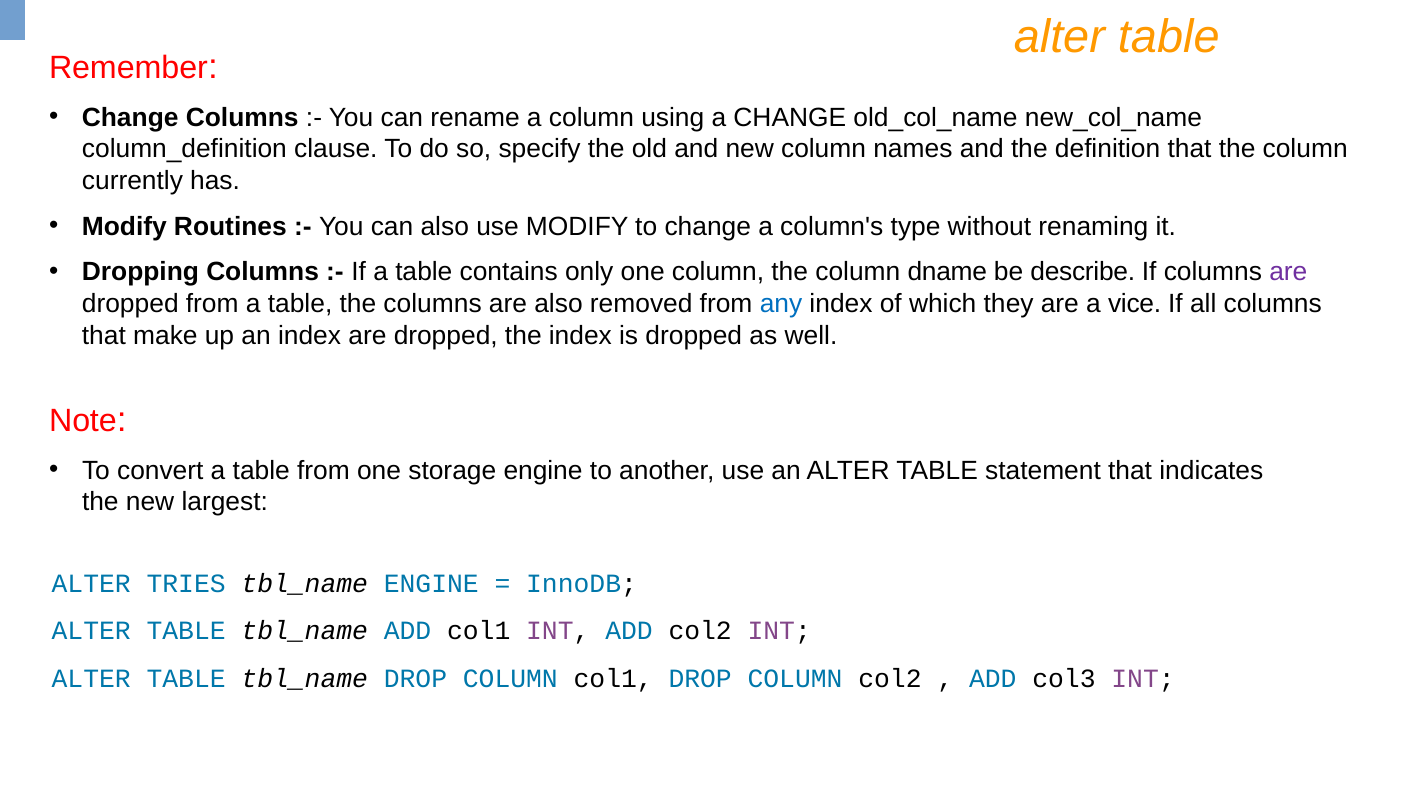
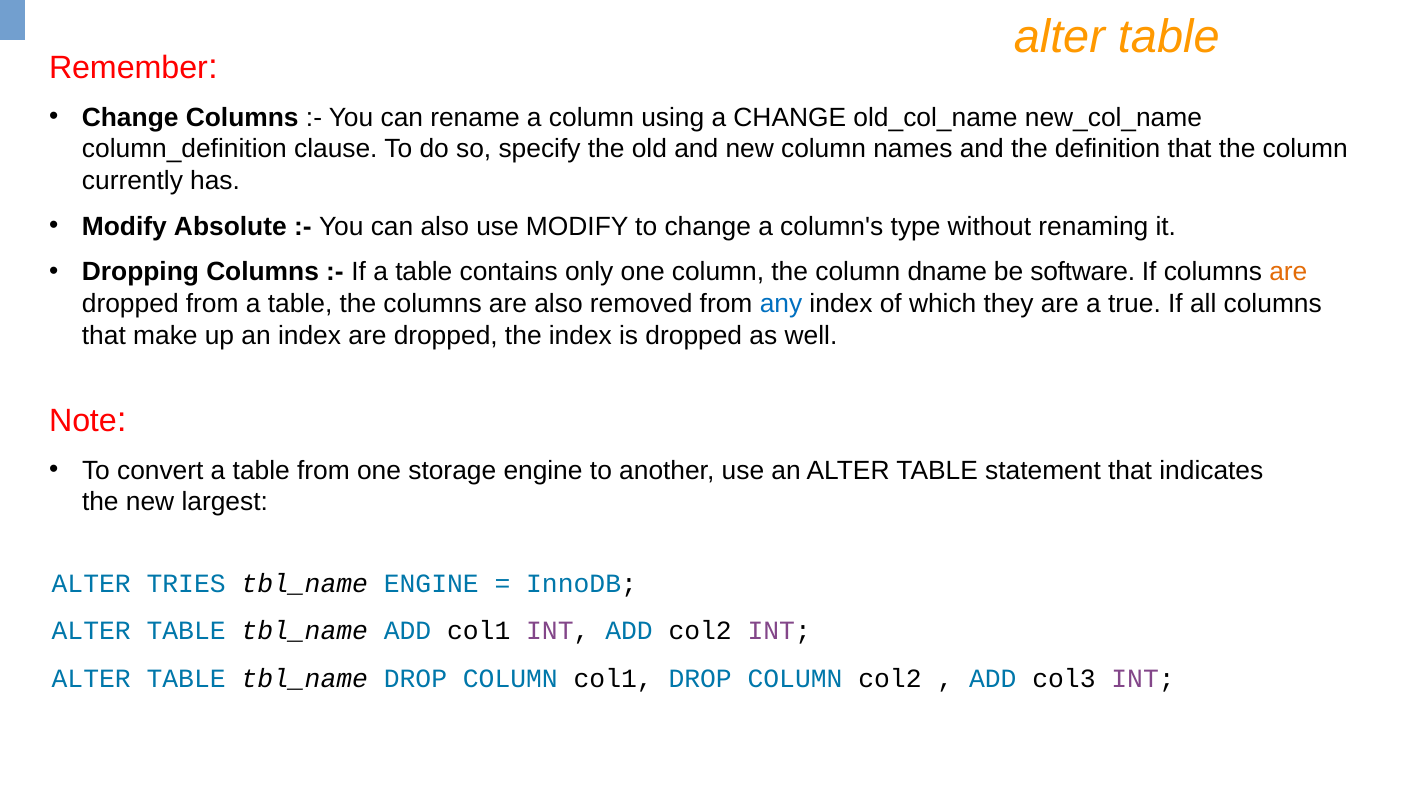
Routines: Routines -> Absolute
describe: describe -> software
are at (1288, 272) colour: purple -> orange
vice: vice -> true
